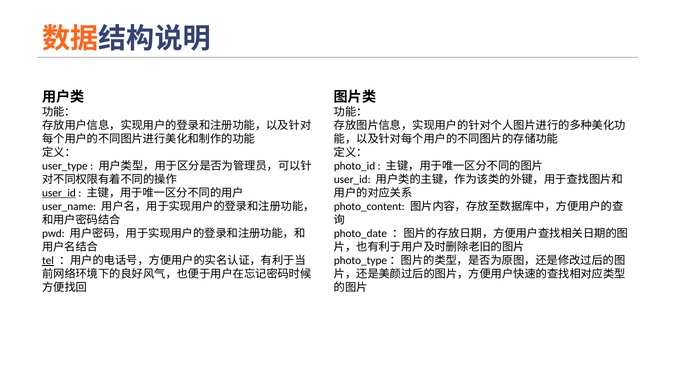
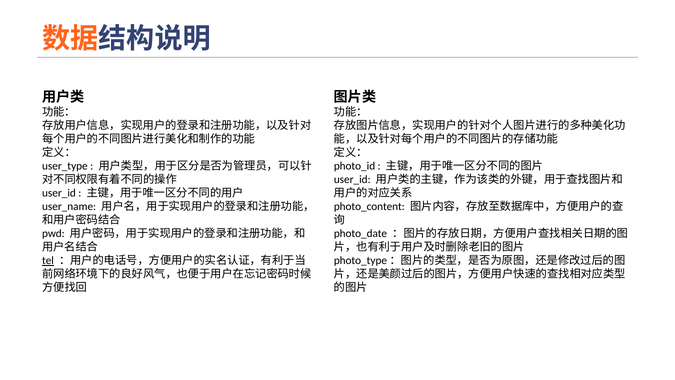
user_id at (59, 193) underline: present -> none
